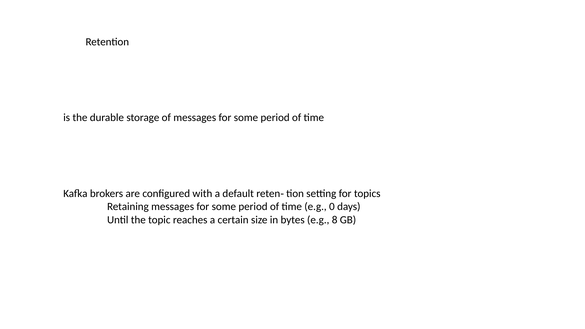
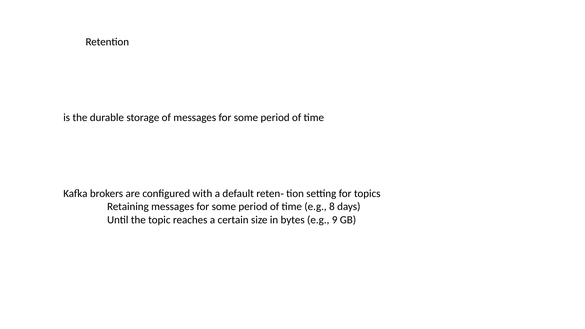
0: 0 -> 8
8: 8 -> 9
